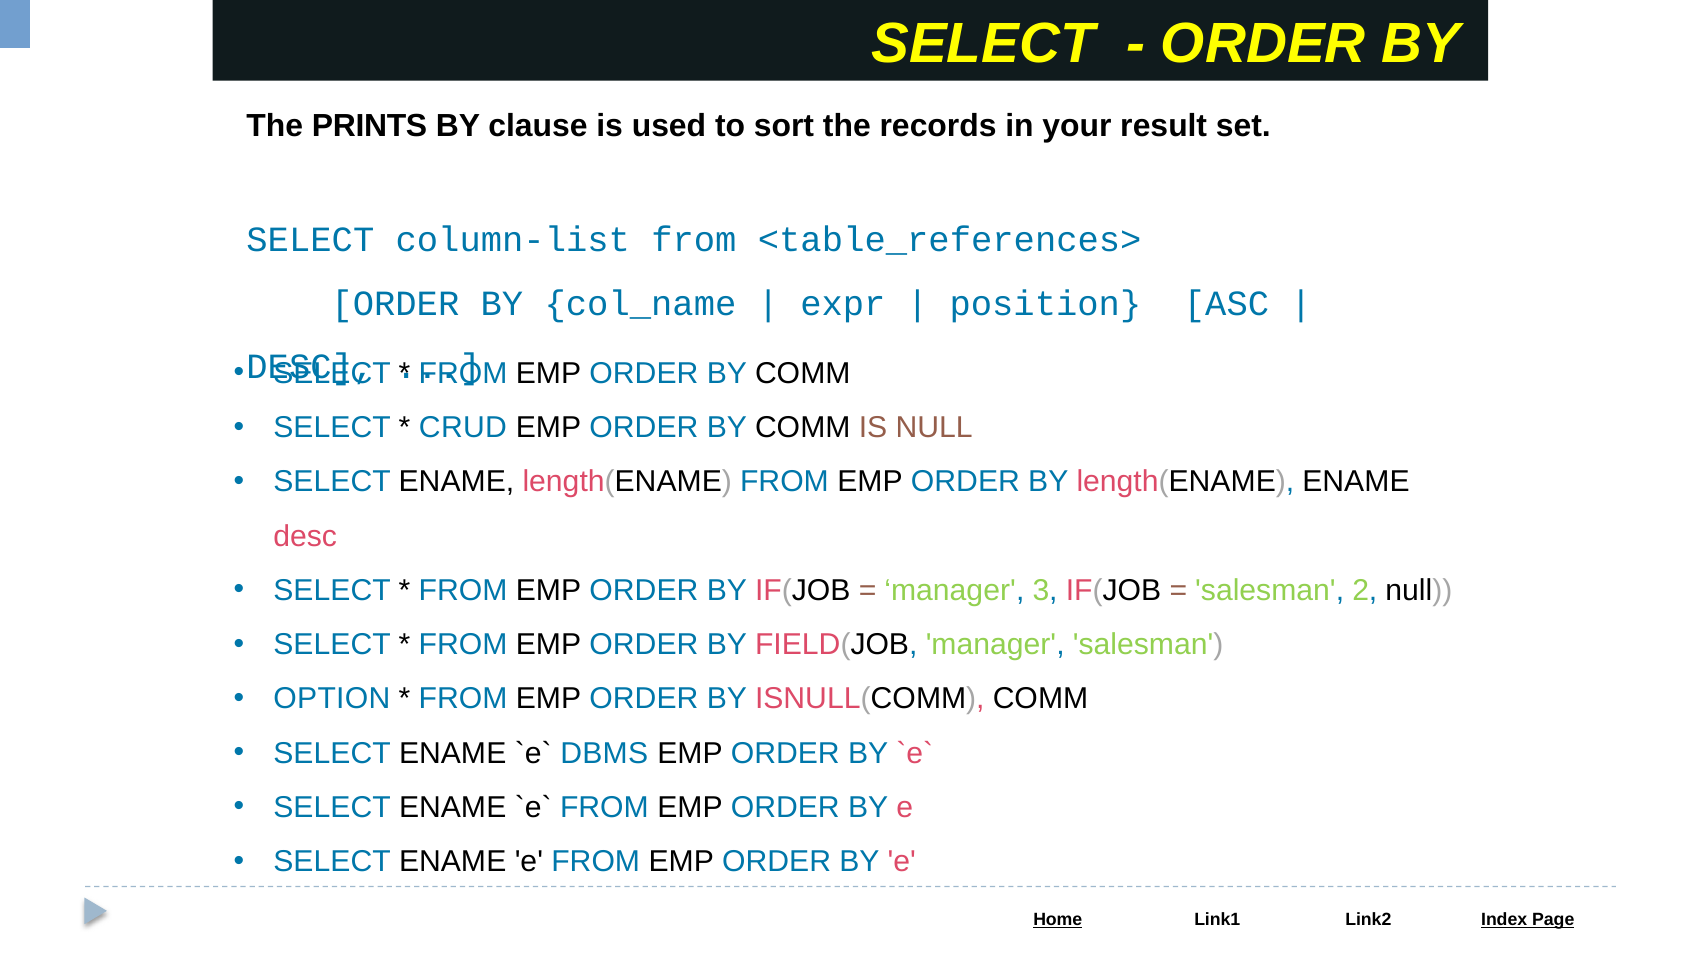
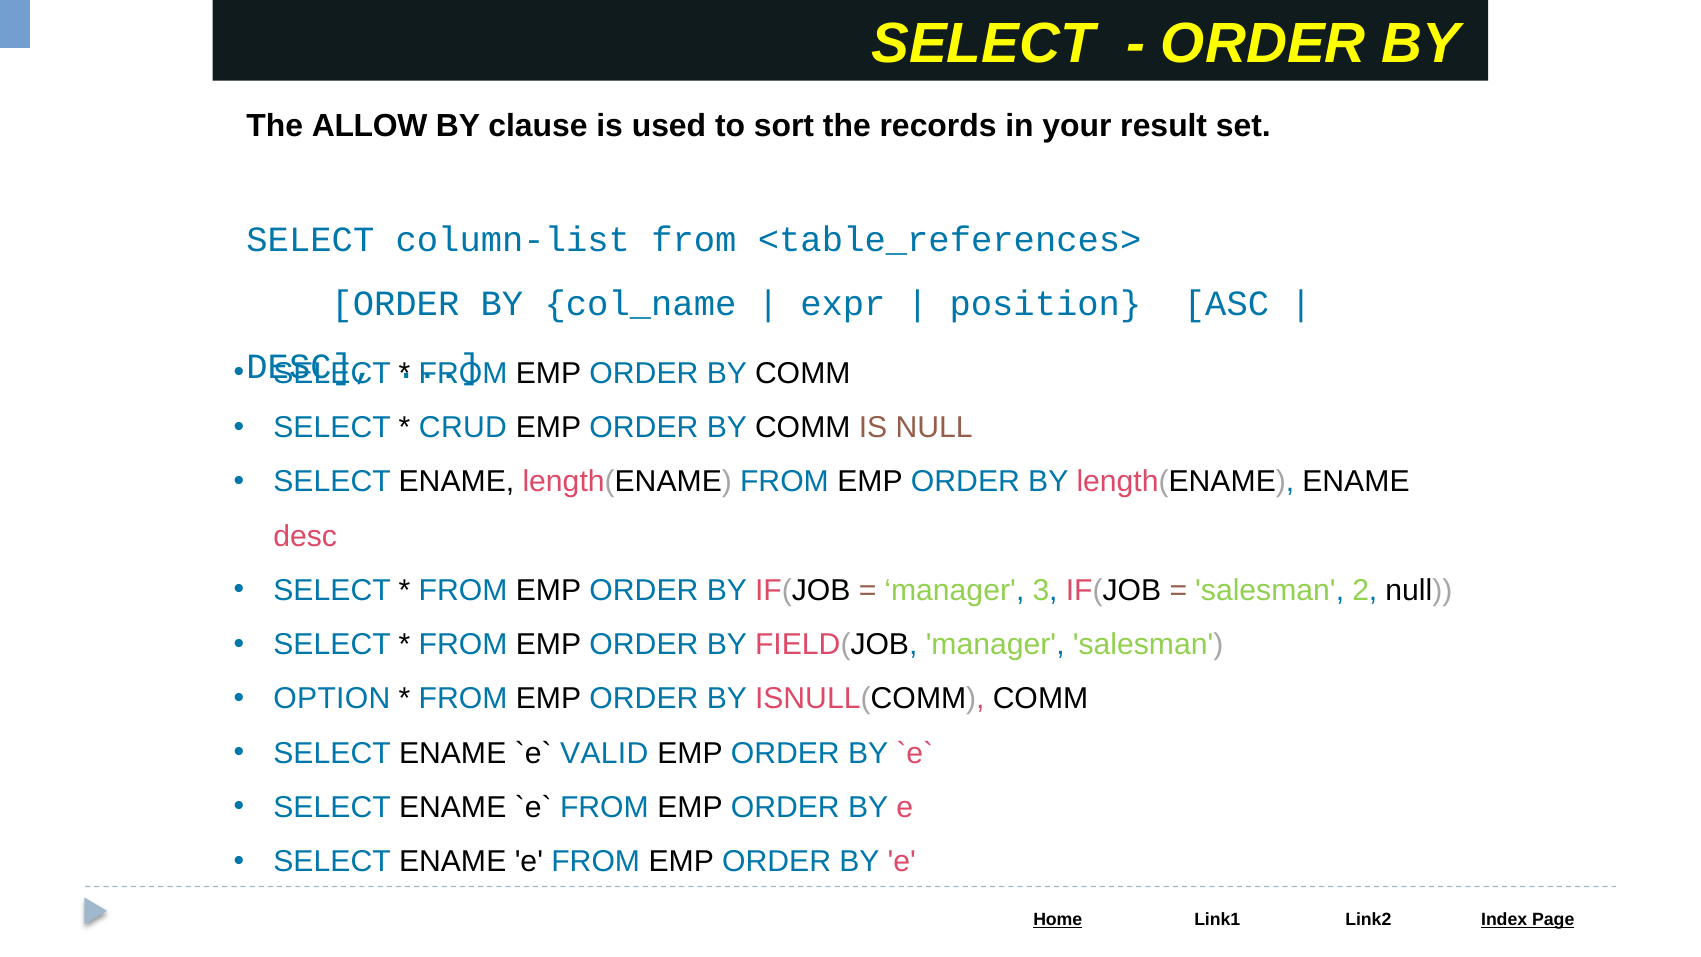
PRINTS: PRINTS -> ALLOW
DBMS: DBMS -> VALID
